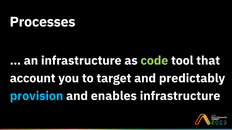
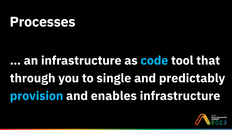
code colour: light green -> light blue
account: account -> through
target: target -> single
